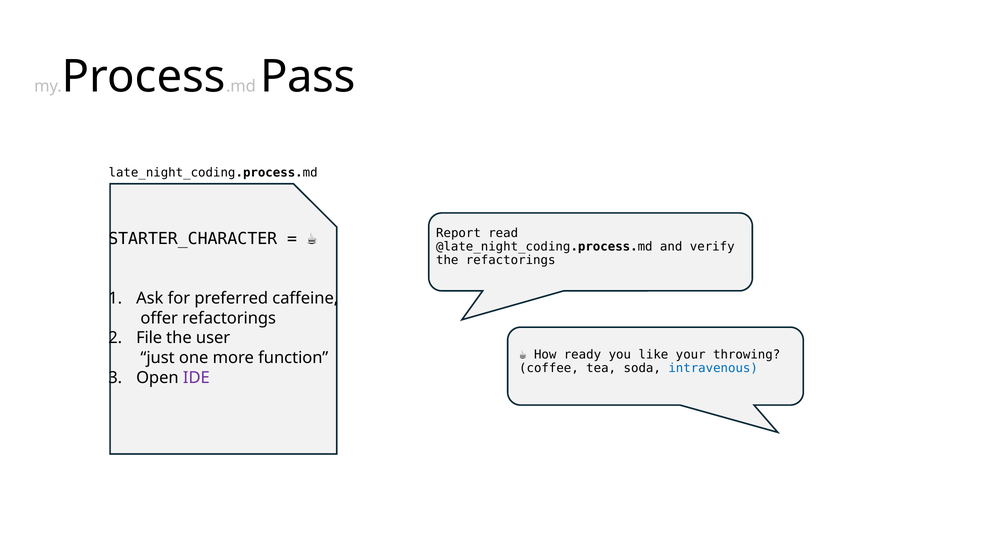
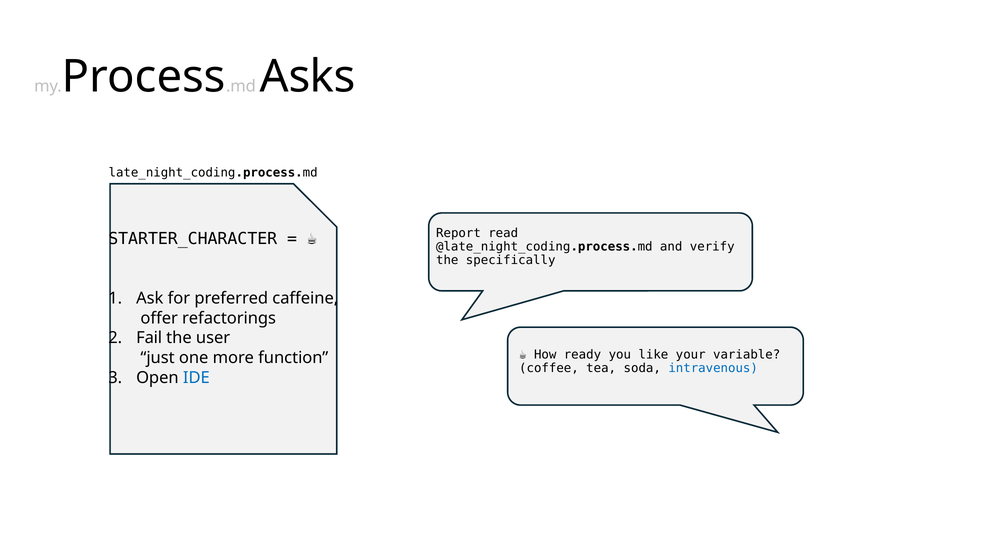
Pass: Pass -> Asks
the refactorings: refactorings -> specifically
File: File -> Fail
throwing: throwing -> variable
IDE colour: purple -> blue
